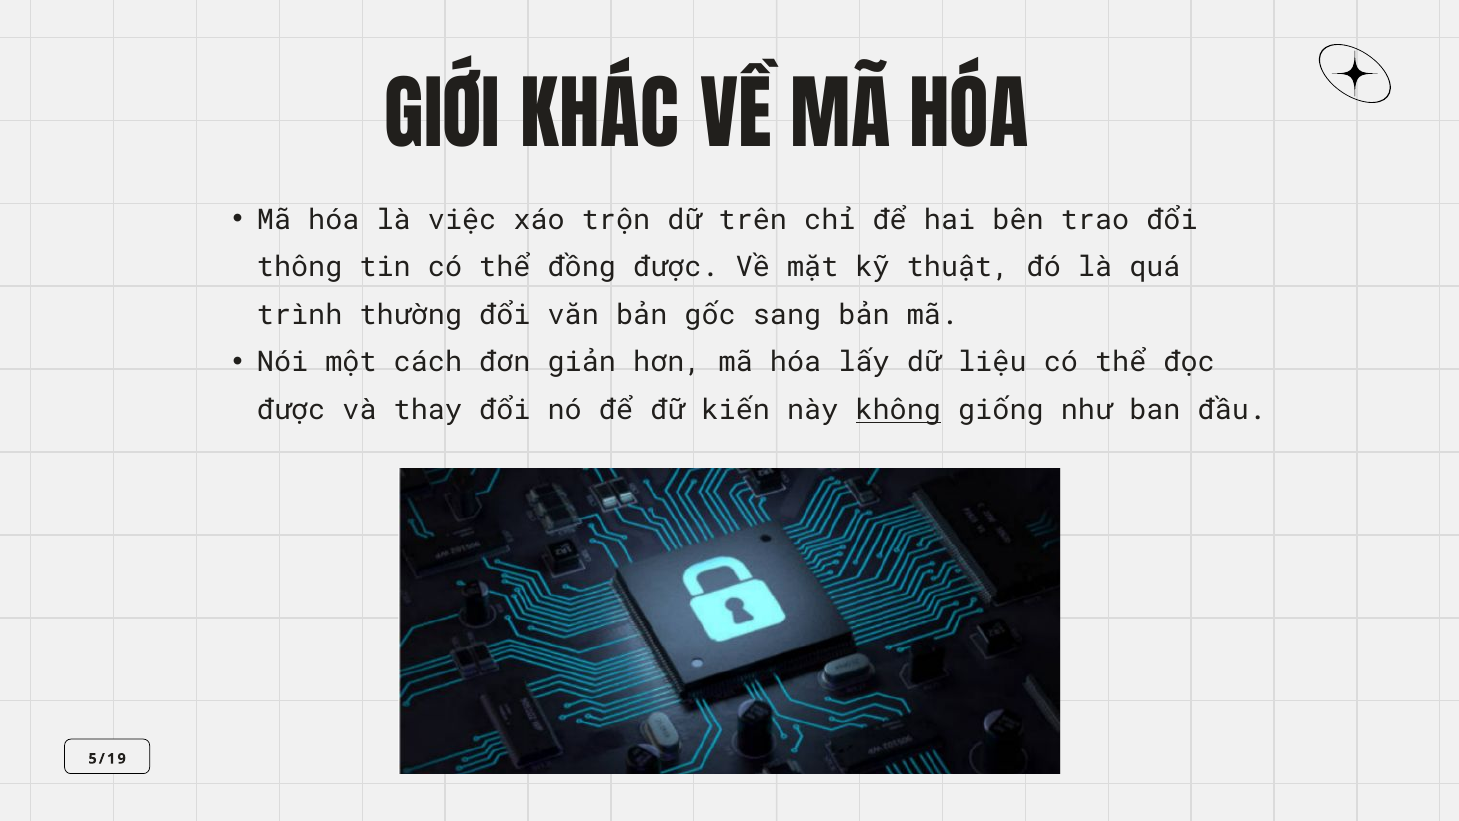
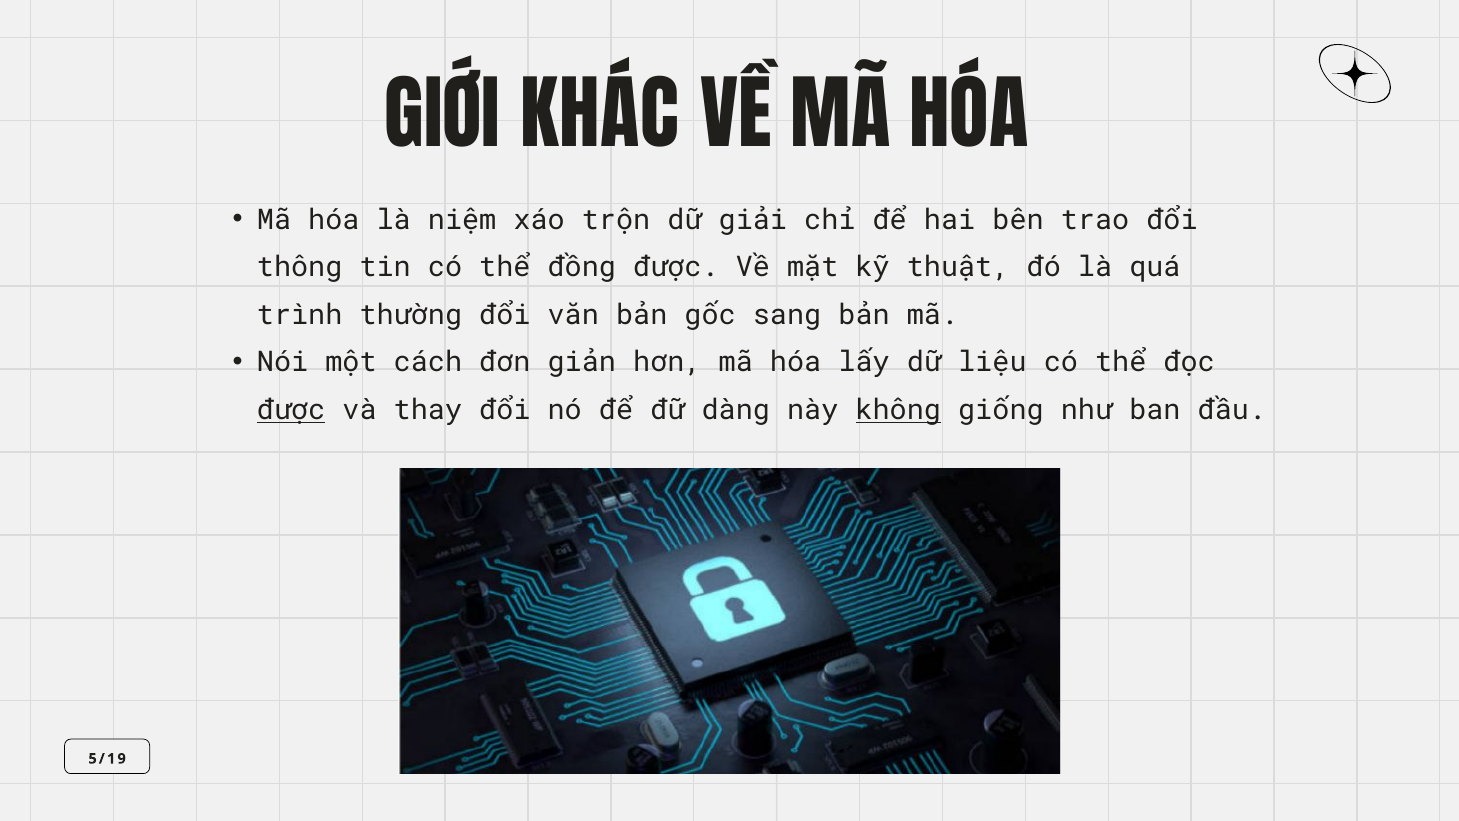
việc: việc -> niệm
trên: trên -> giải
được at (291, 410) underline: none -> present
kiến: kiến -> dàng
